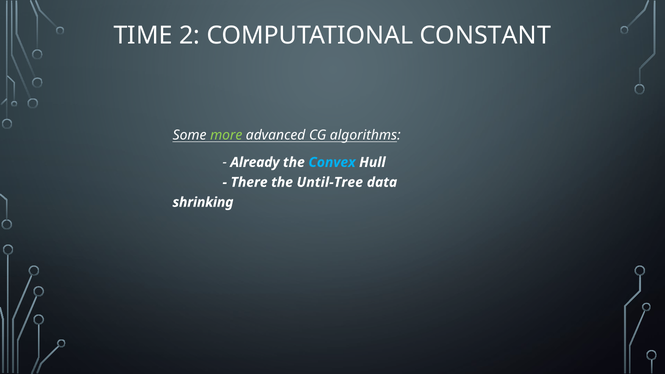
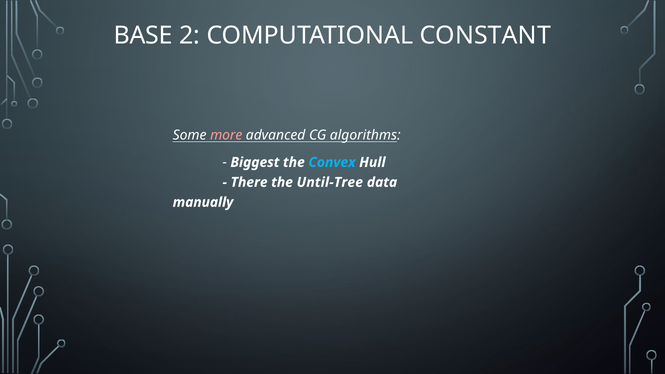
TIME: TIME -> BASE
more colour: light green -> pink
Already: Already -> Biggest
shrinking: shrinking -> manually
